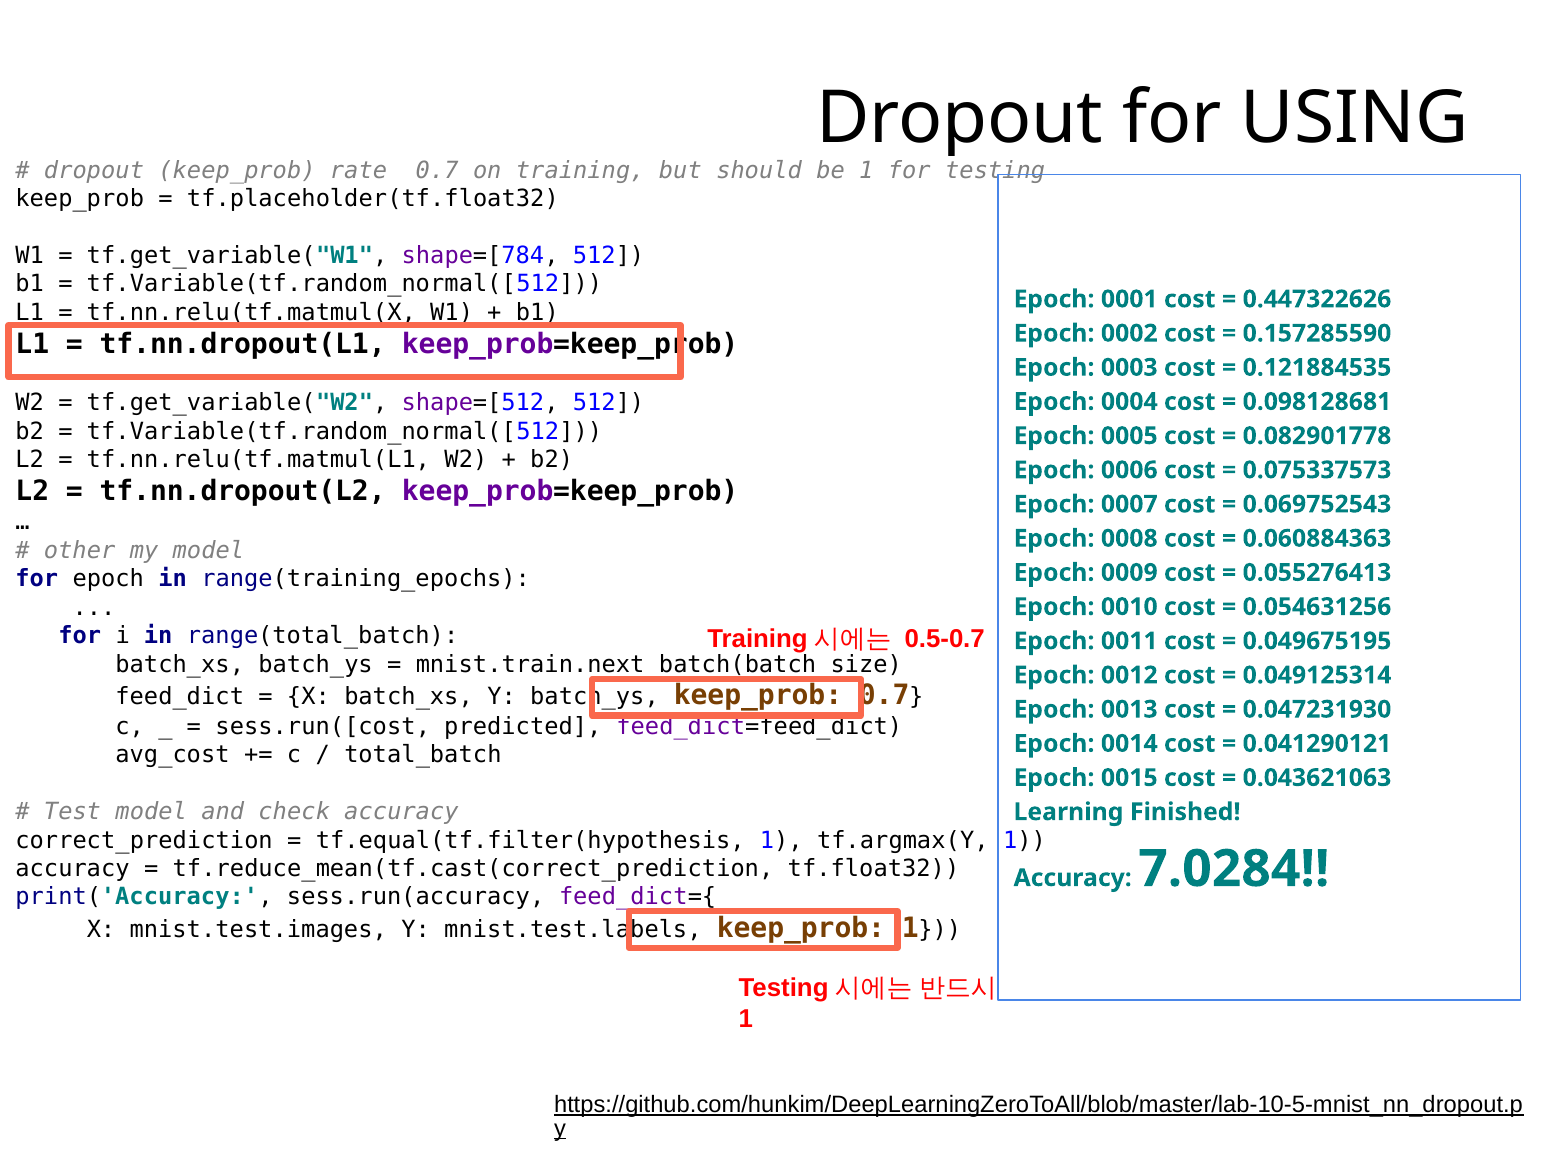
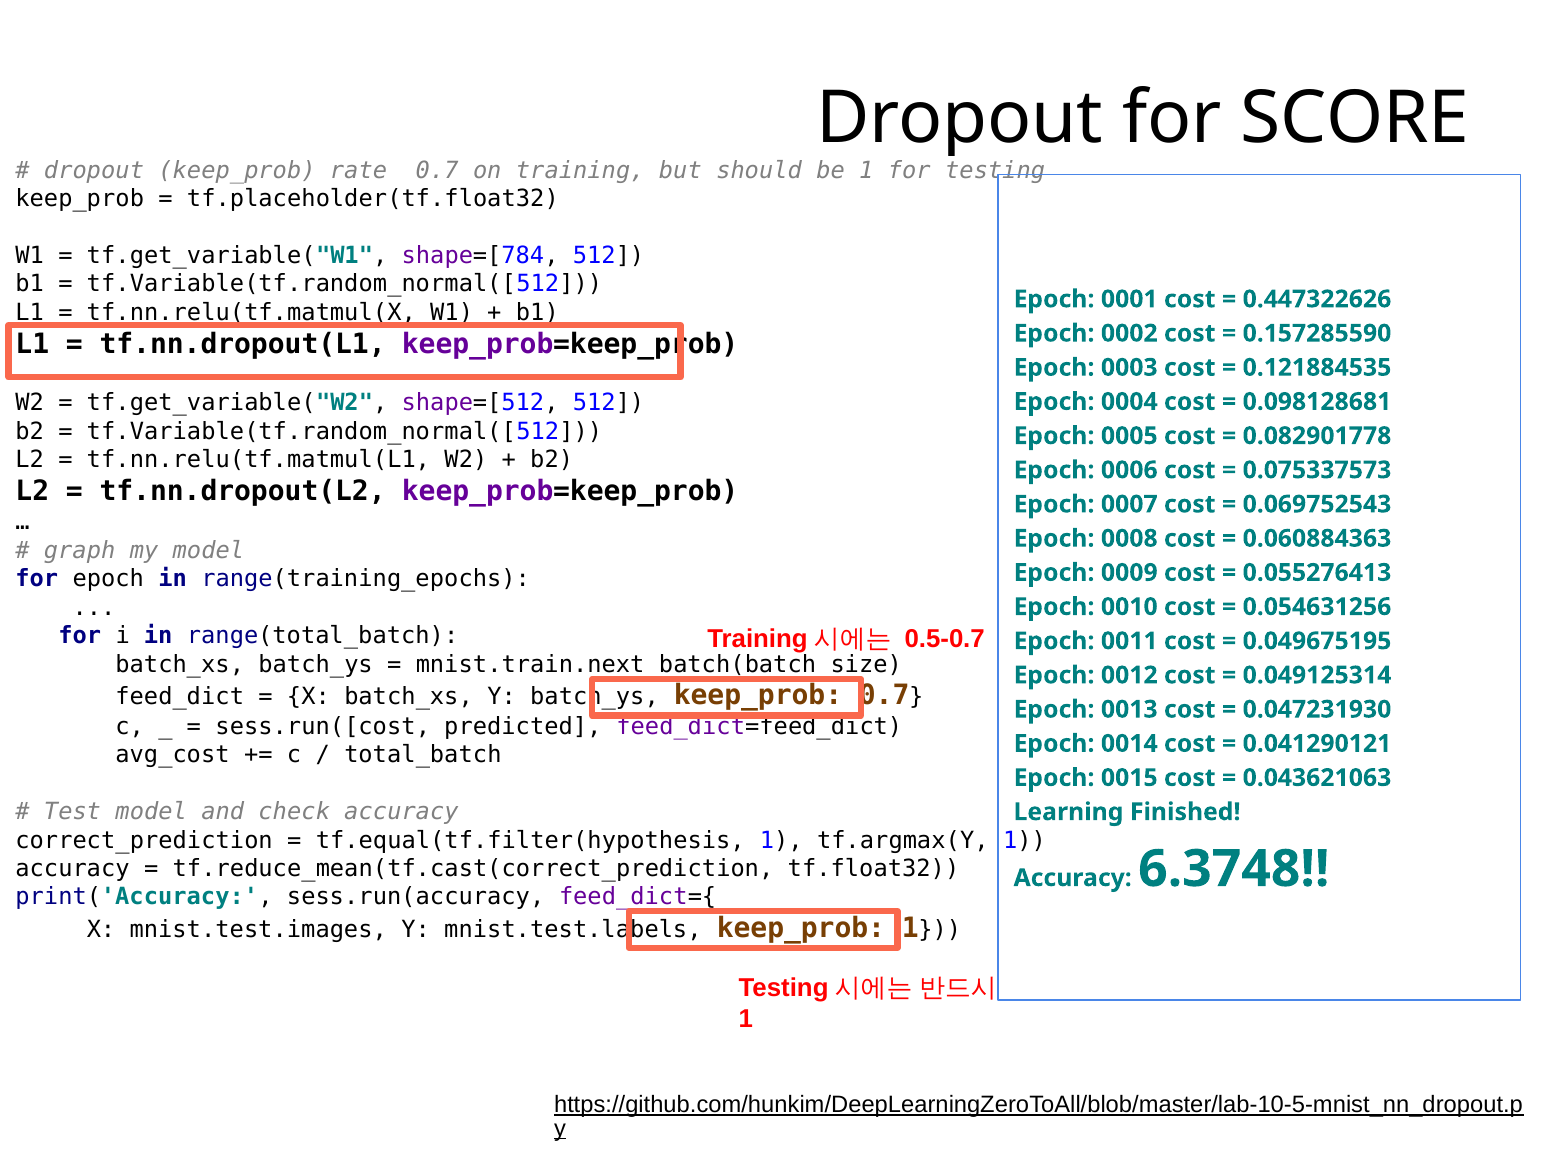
USING: USING -> SCORE
other: other -> graph
7.0284: 7.0284 -> 6.3748
